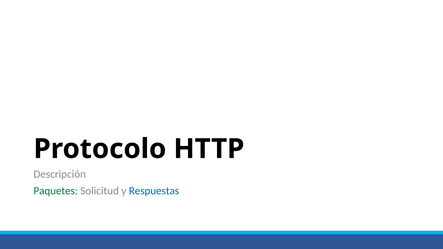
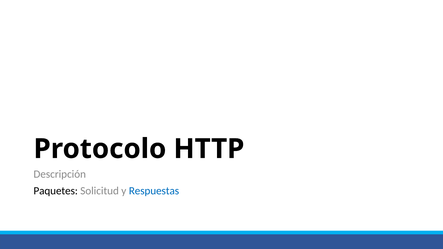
Paquetes colour: green -> black
